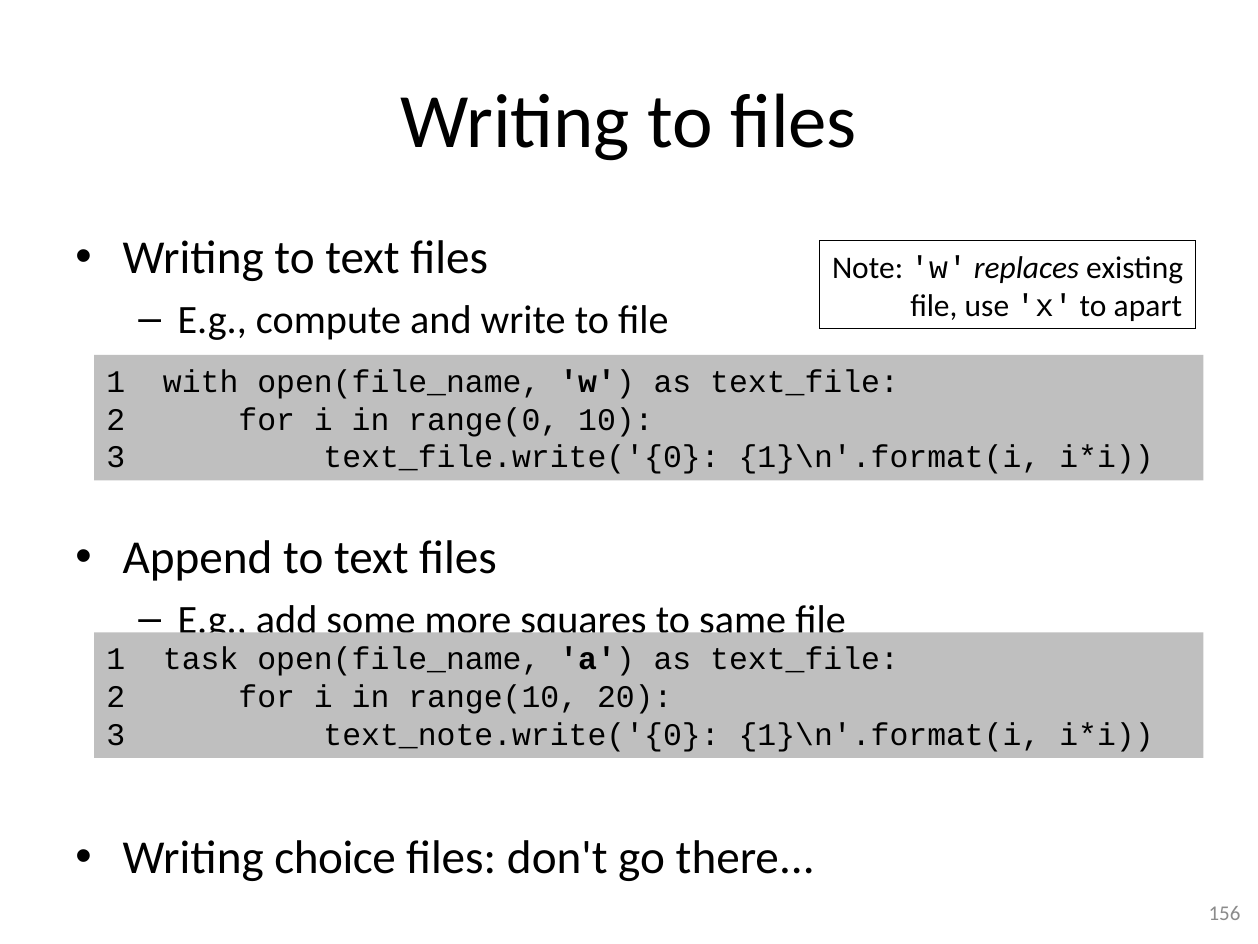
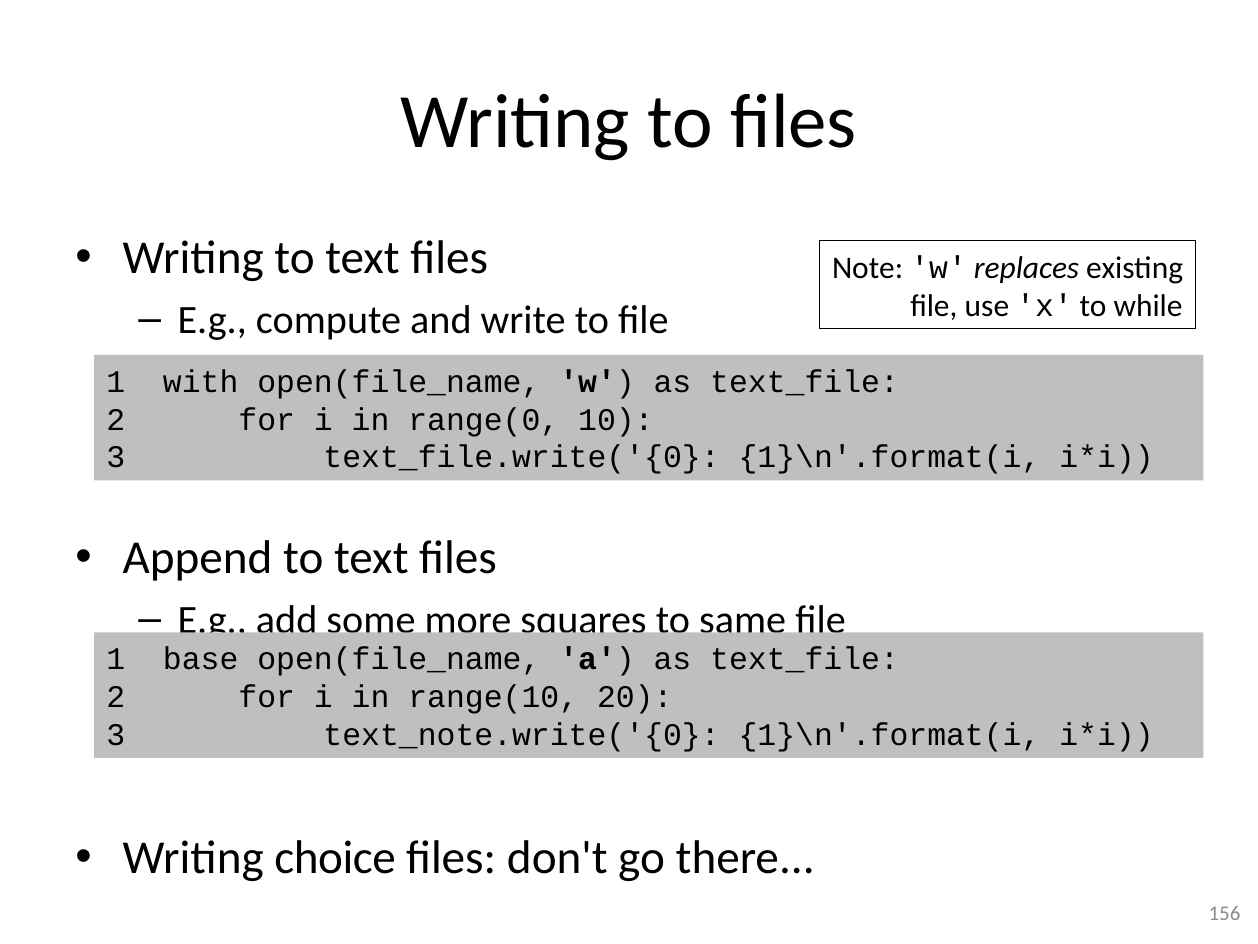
apart: apart -> while
task: task -> base
